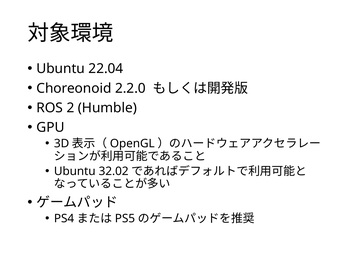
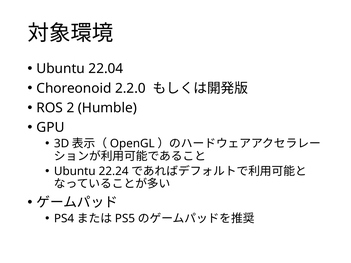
32.02: 32.02 -> 22.24
